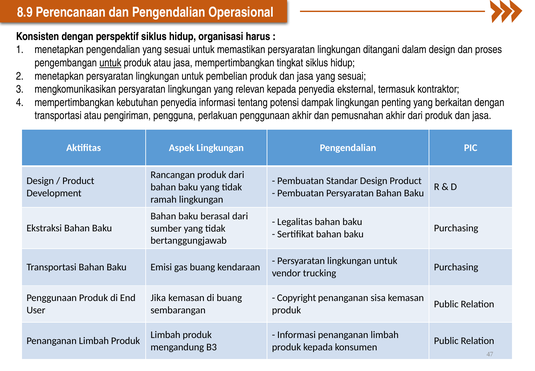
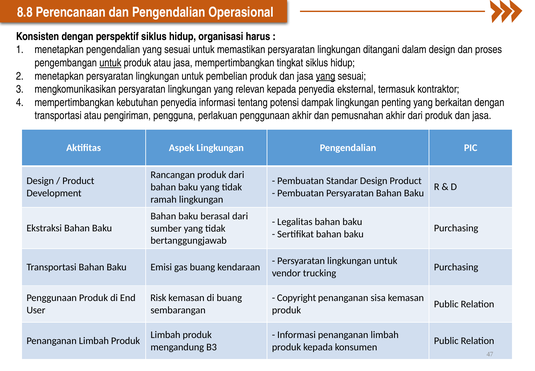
8.9: 8.9 -> 8.8
yang at (326, 76) underline: none -> present
Jika: Jika -> Risk
